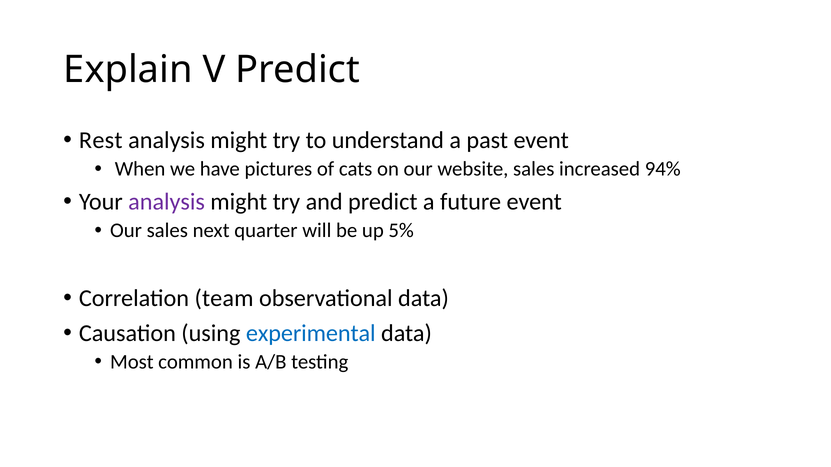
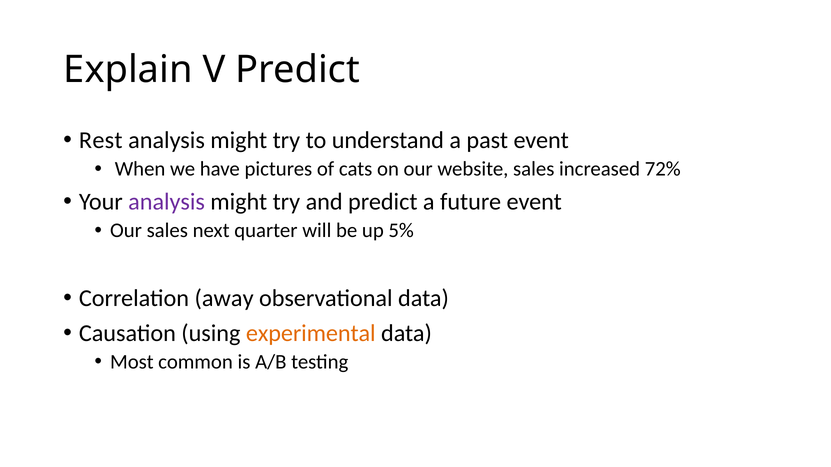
94%: 94% -> 72%
team: team -> away
experimental colour: blue -> orange
